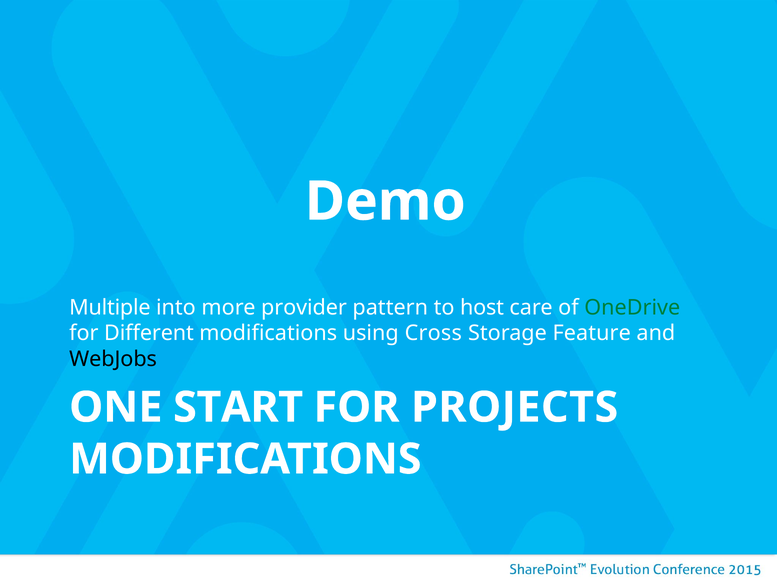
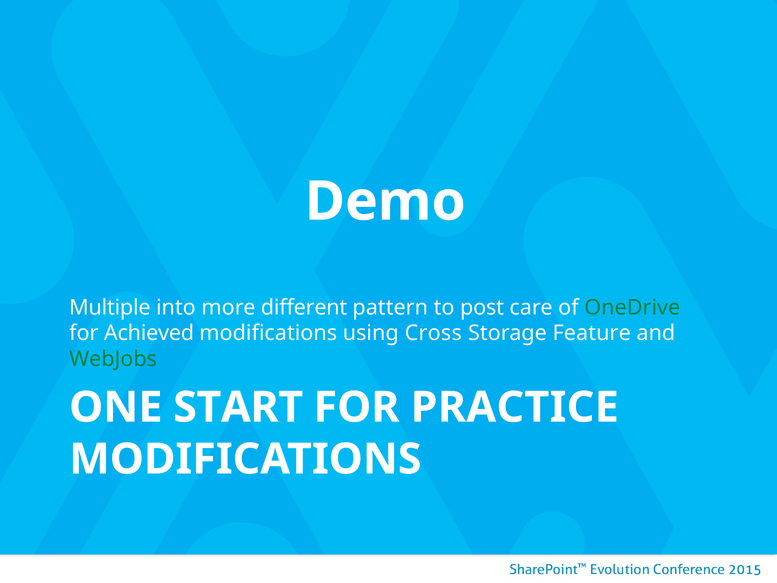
provider: provider -> different
host: host -> post
Different: Different -> Achieved
WebJobs colour: black -> green
PROJECTS: PROJECTS -> PRACTICE
